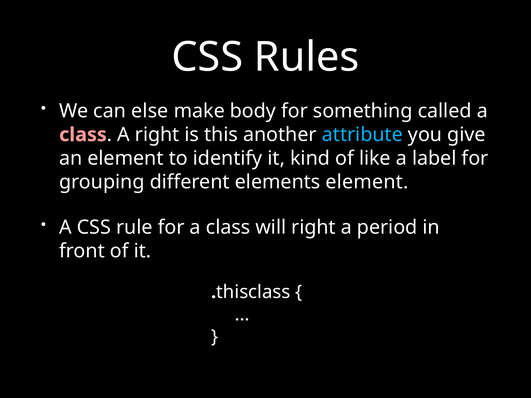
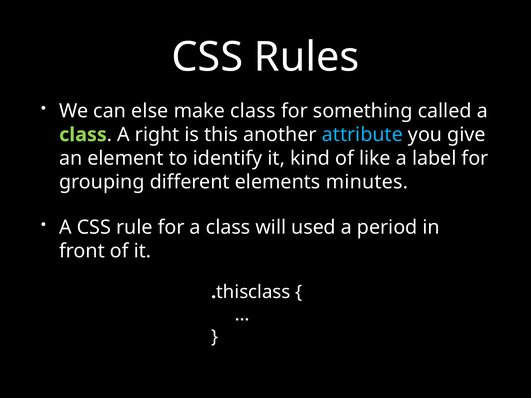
make body: body -> class
class at (83, 135) colour: pink -> light green
elements element: element -> minutes
will right: right -> used
